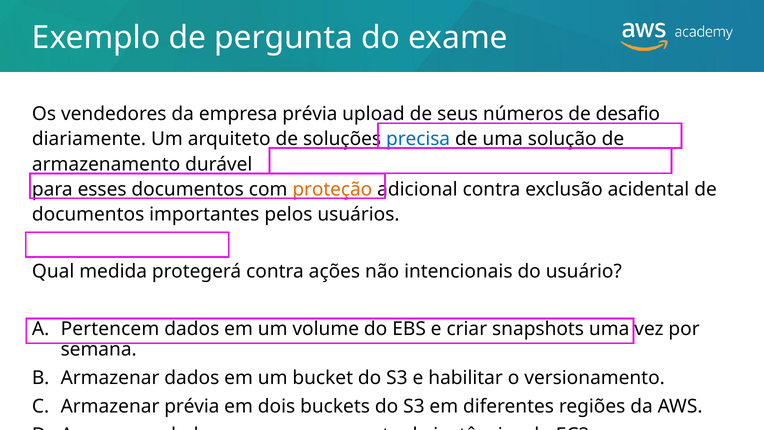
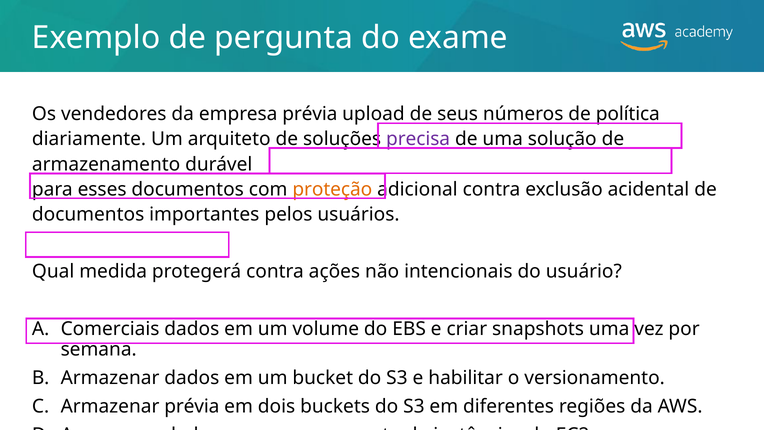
desafio: desafio -> política
precisa colour: blue -> purple
Pertencem: Pertencem -> Comerciais
